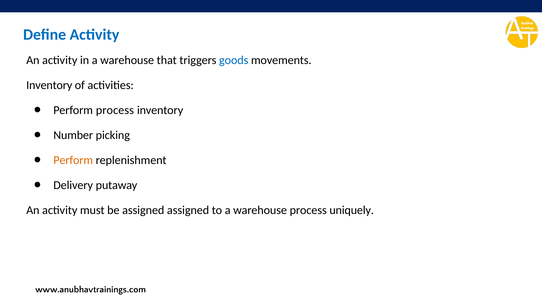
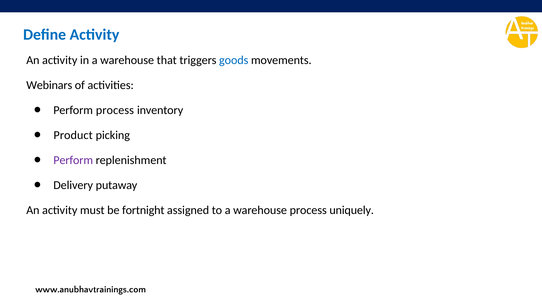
Inventory at (49, 85): Inventory -> Webinars
Number: Number -> Product
Perform at (73, 160) colour: orange -> purple
be assigned: assigned -> fortnight
